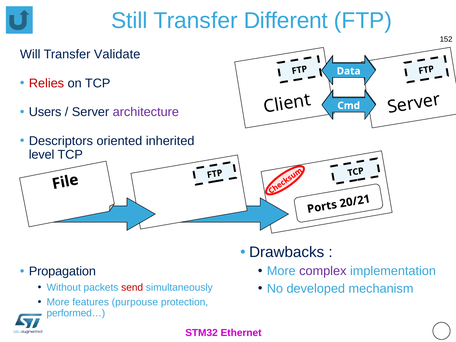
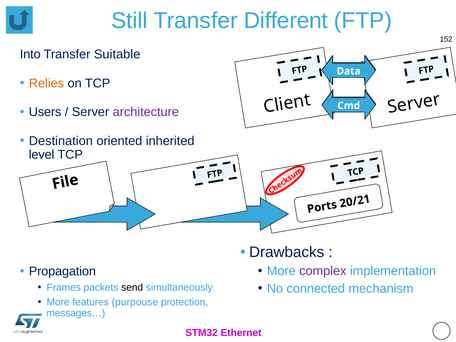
Will: Will -> Into
Validate: Validate -> Suitable
Relies colour: red -> orange
Descriptors: Descriptors -> Destination
developed: developed -> connected
Without: Without -> Frames
send colour: red -> black
performed…: performed… -> messages…
